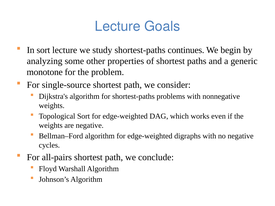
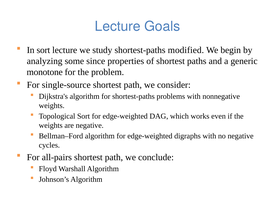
continues: continues -> modified
other: other -> since
